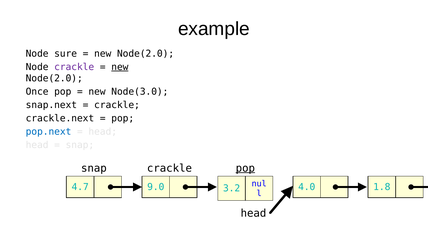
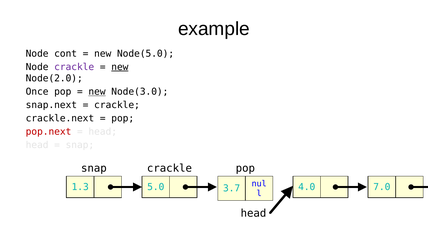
sure: sure -> cont
Node(2.0 at (146, 54): Node(2.0 -> Node(5.0
new at (97, 92) underline: none -> present
pop.next colour: blue -> red
pop at (245, 168) underline: present -> none
4.7: 4.7 -> 1.3
9.0: 9.0 -> 5.0
1.8: 1.8 -> 7.0
3.2: 3.2 -> 3.7
